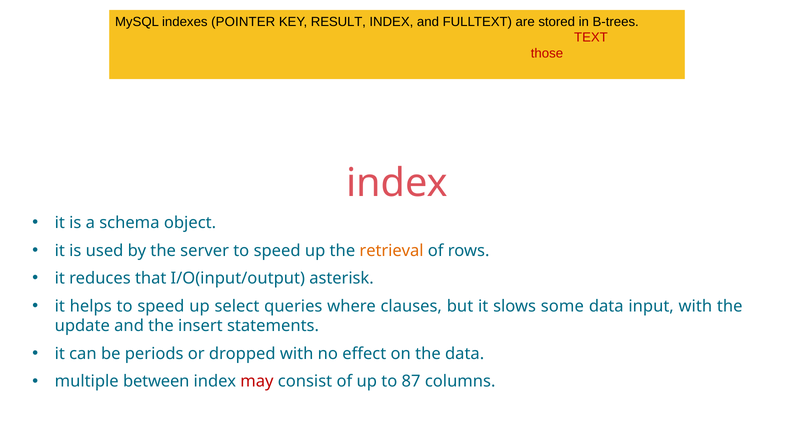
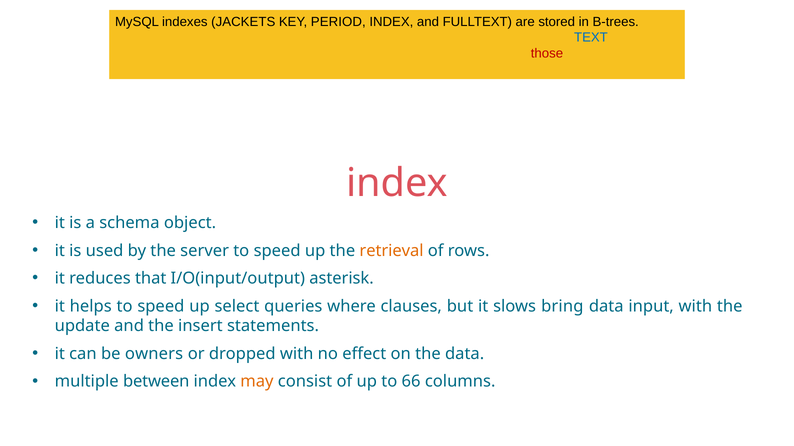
POINTER: POINTER -> JACKETS
RESULT: RESULT -> PERIOD
TEXT colour: red -> blue
some: some -> bring
periods: periods -> owners
may colour: red -> orange
87: 87 -> 66
